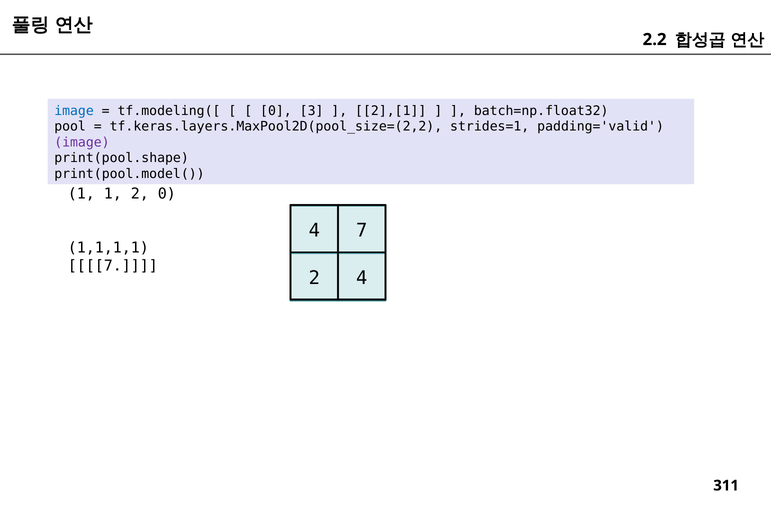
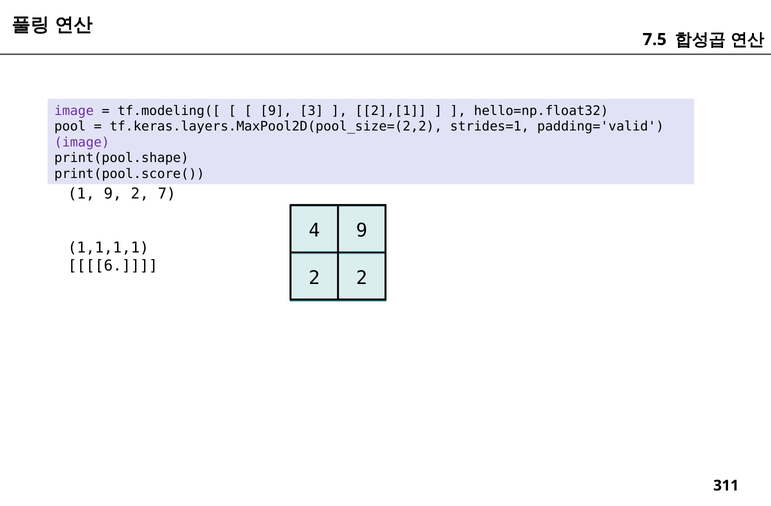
2.2: 2.2 -> 7.5
image at (74, 111) colour: blue -> purple
0 at (276, 111): 0 -> 9
batch=np.float32: batch=np.float32 -> hello=np.float32
print(pool.model(: print(pool.model( -> print(pool.score(
1 1: 1 -> 9
2 0: 0 -> 7
4 7: 7 -> 9
7 at (113, 266): 7 -> 6
2 4: 4 -> 2
